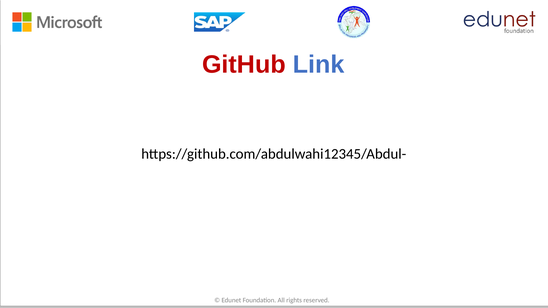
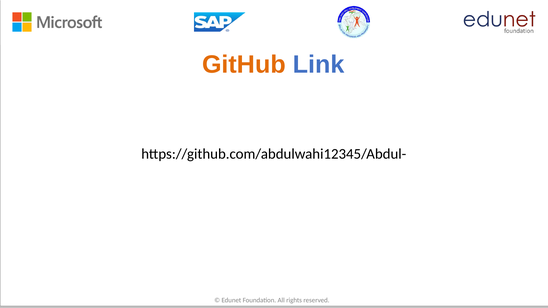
GitHub colour: red -> orange
